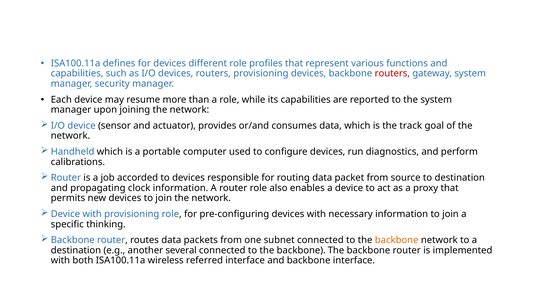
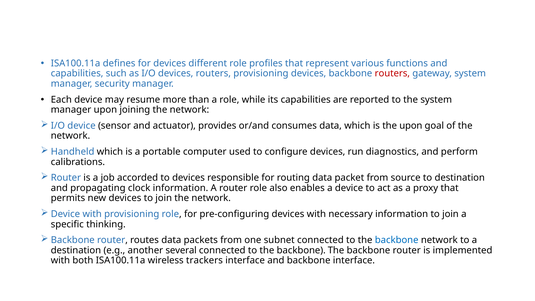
the track: track -> upon
backbone at (397, 240) colour: orange -> blue
referred: referred -> trackers
